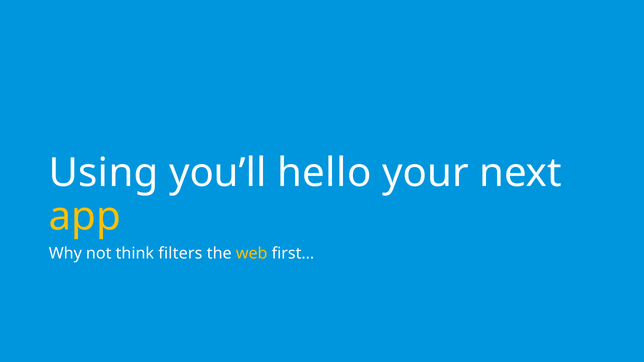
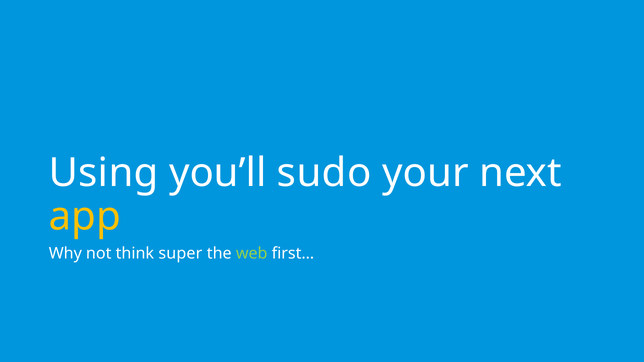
hello: hello -> sudo
filters: filters -> super
web colour: yellow -> light green
